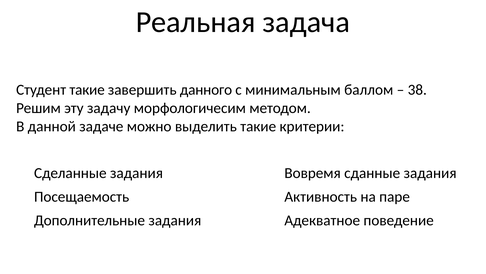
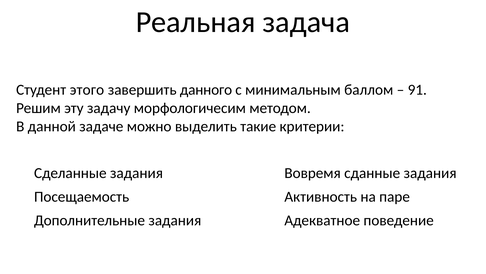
Студент такие: такие -> этого
38: 38 -> 91
